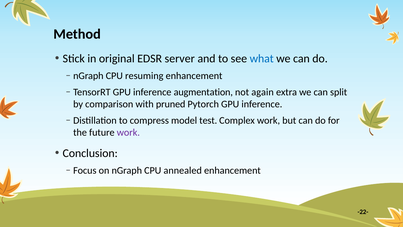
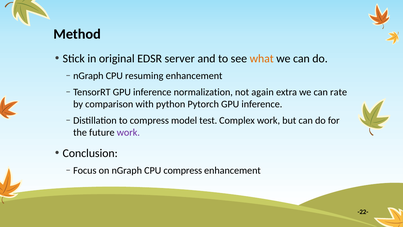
what colour: blue -> orange
augmentation: augmentation -> normalization
split: split -> rate
pruned: pruned -> python
CPU annealed: annealed -> compress
